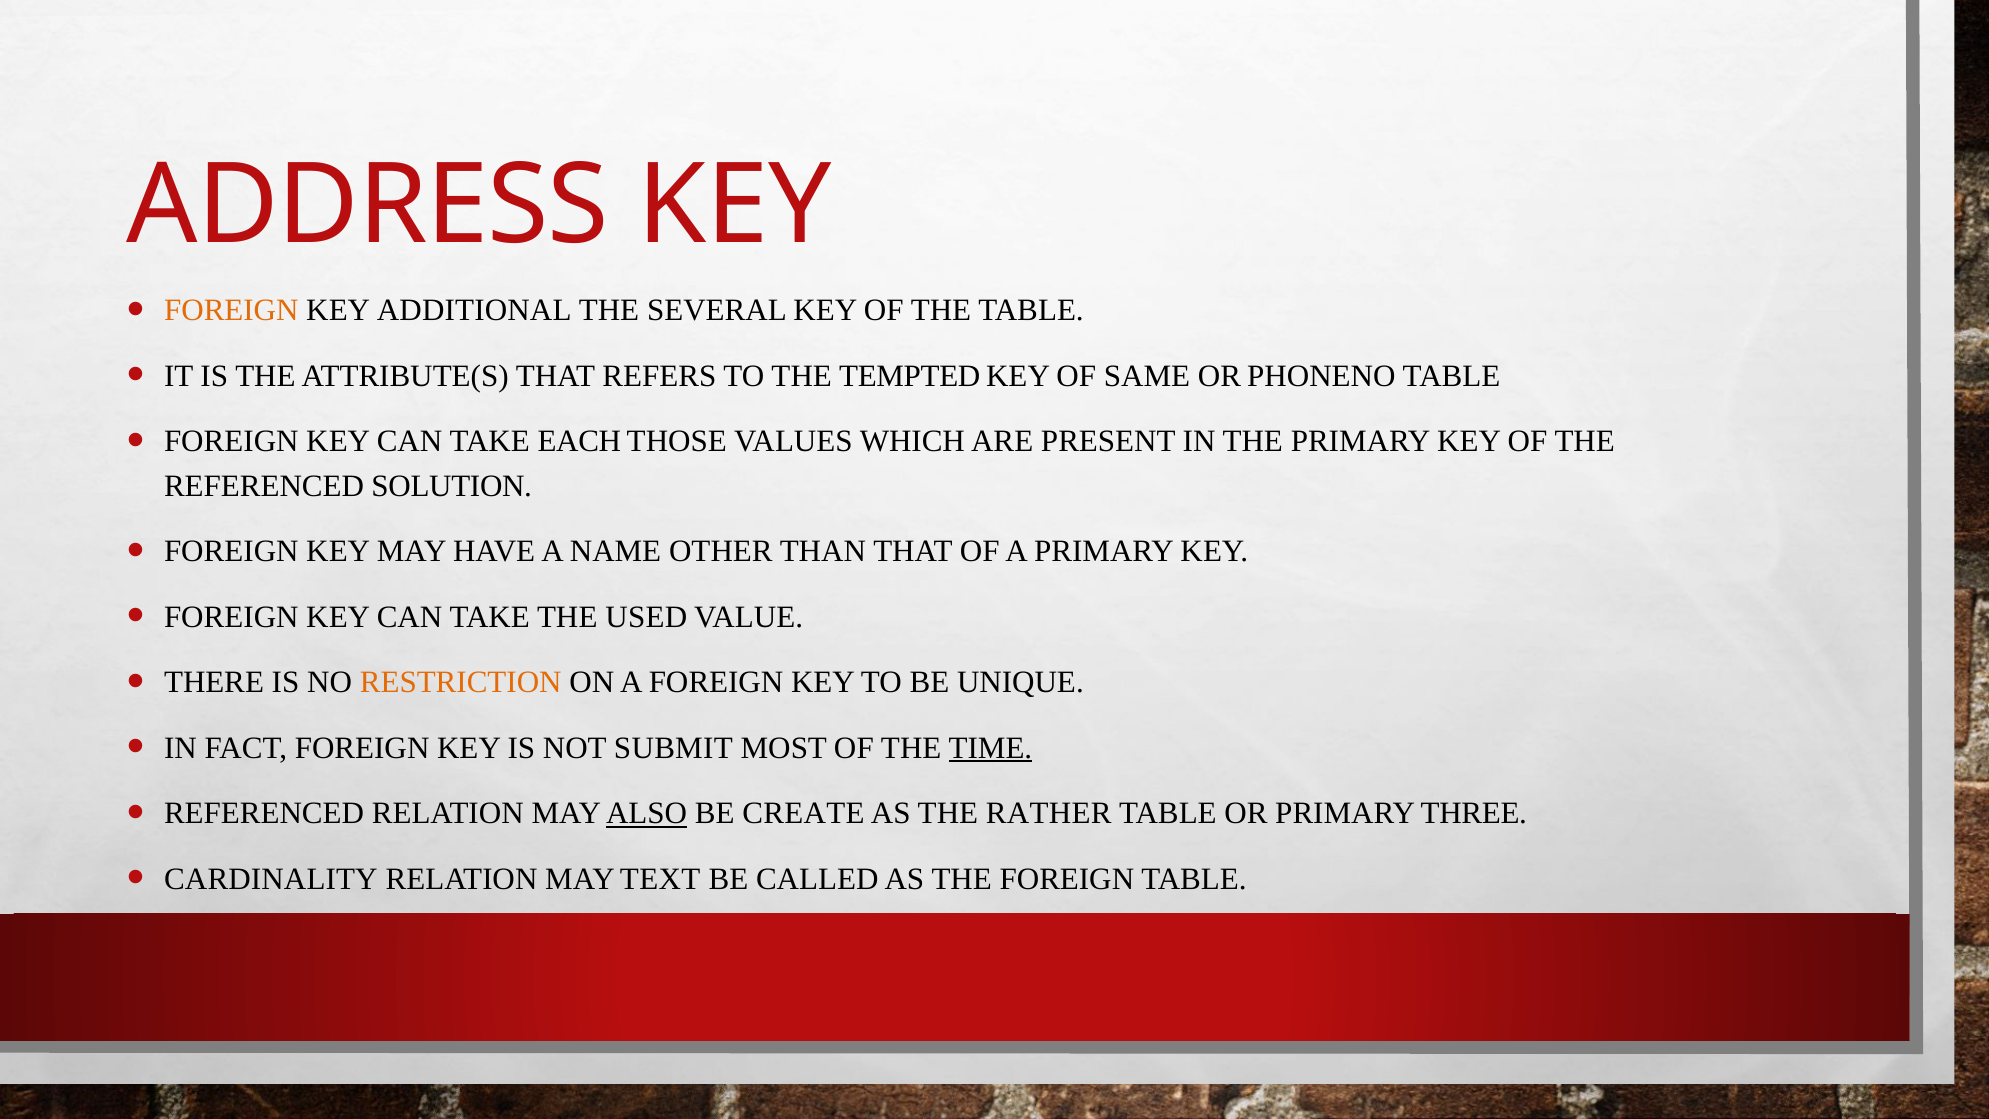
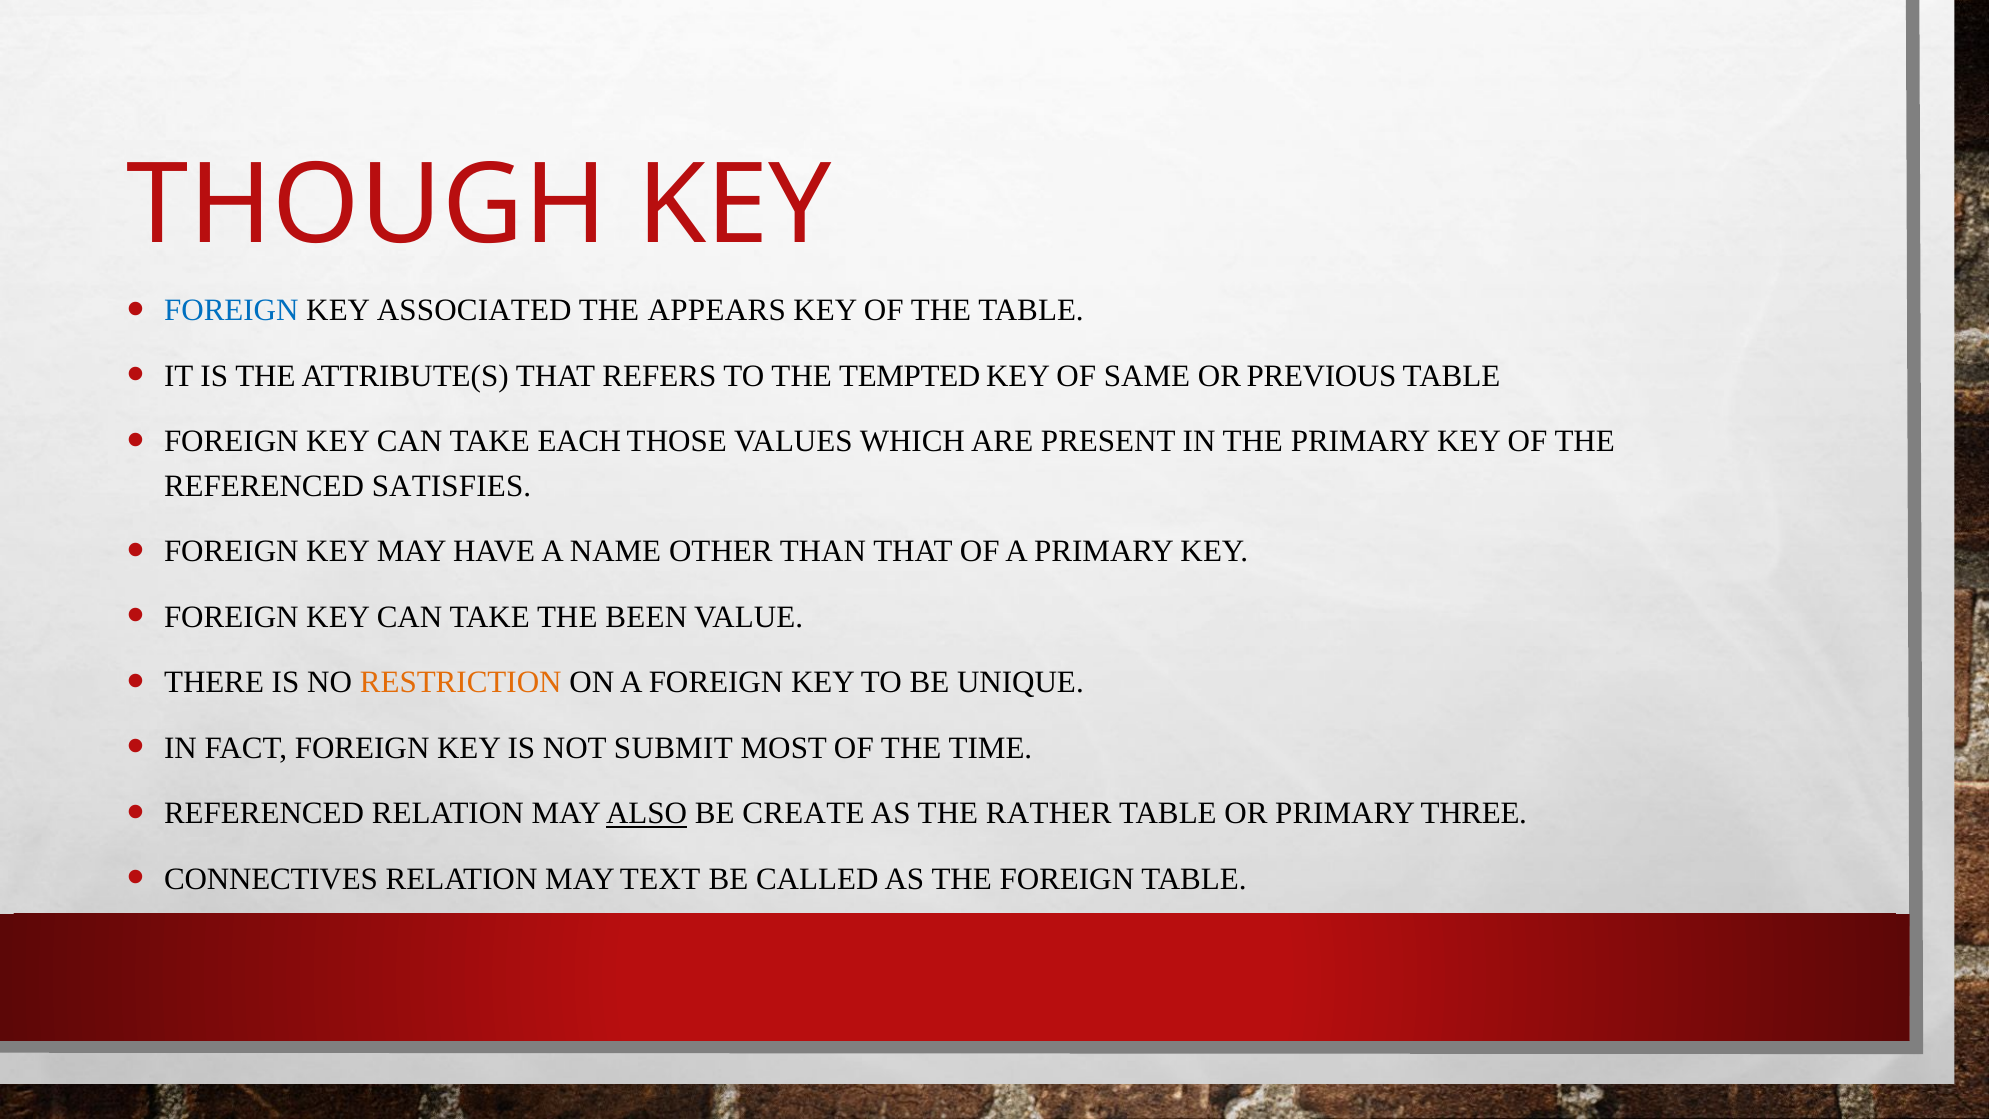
ADDRESS: ADDRESS -> THOUGH
FOREIGN at (231, 310) colour: orange -> blue
ADDITIONAL: ADDITIONAL -> ASSOCIATED
SEVERAL: SEVERAL -> APPEARS
PHONENO: PHONENO -> PREVIOUS
SOLUTION: SOLUTION -> SATISFIES
USED: USED -> BEEN
TIME underline: present -> none
CARDINALITY: CARDINALITY -> CONNECTIVES
